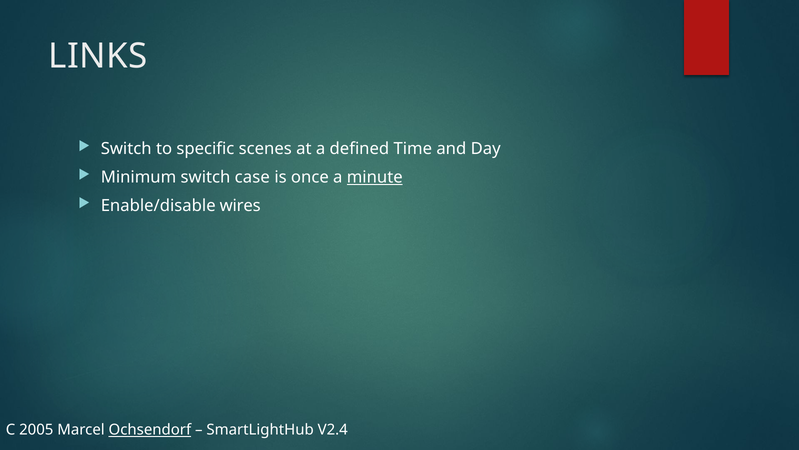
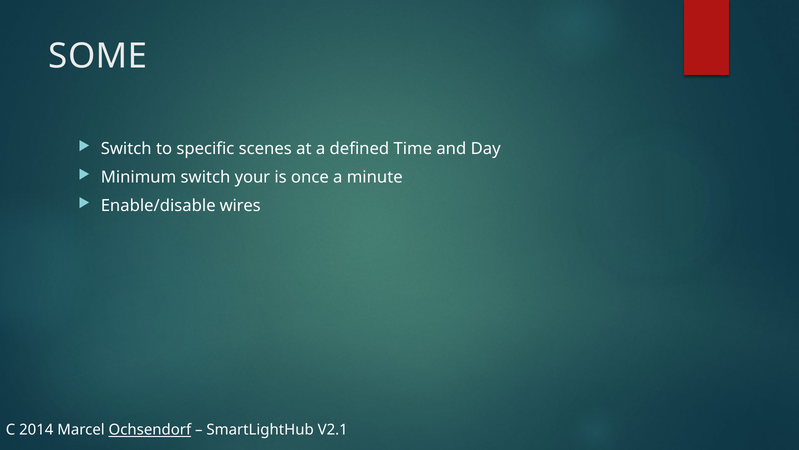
LINKS: LINKS -> SOME
case: case -> your
minute underline: present -> none
2005: 2005 -> 2014
V2.4: V2.4 -> V2.1
